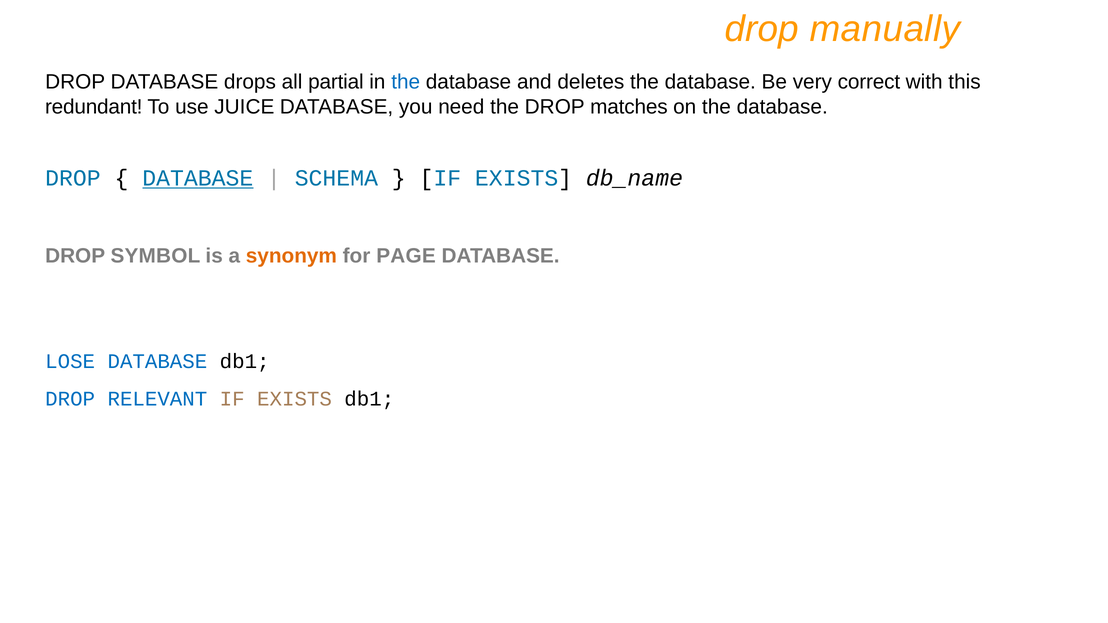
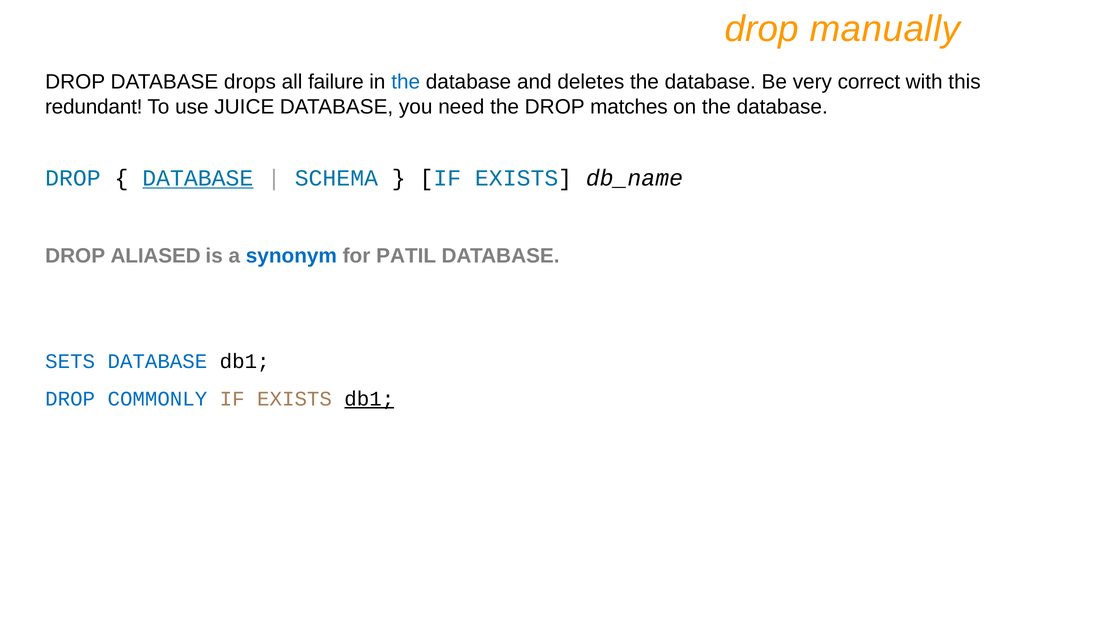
partial: partial -> failure
SYMBOL: SYMBOL -> ALIASED
synonym colour: orange -> blue
PAGE: PAGE -> PATIL
LOSE: LOSE -> SETS
RELEVANT: RELEVANT -> COMMONLY
db1 at (369, 399) underline: none -> present
